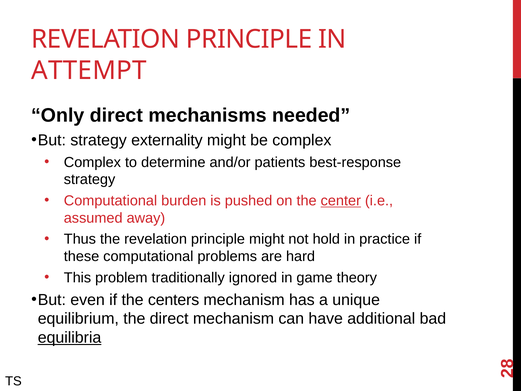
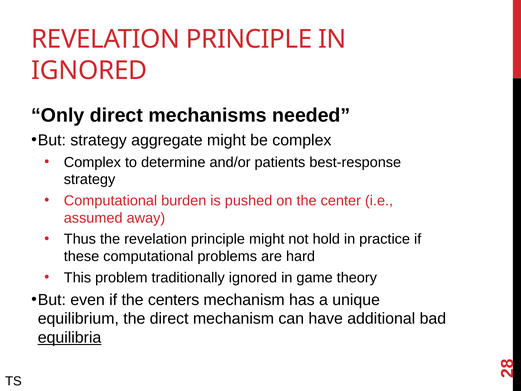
ATTEMPT at (89, 70): ATTEMPT -> IGNORED
externality: externality -> aggregate
center underline: present -> none
